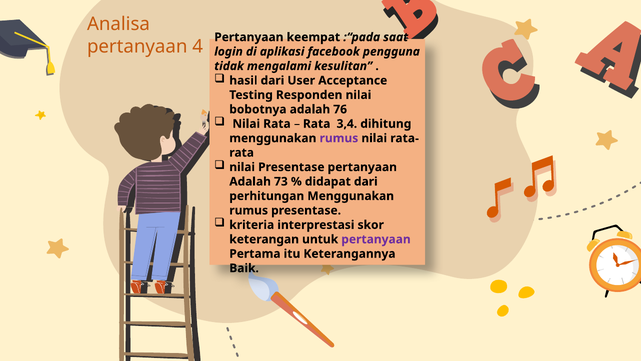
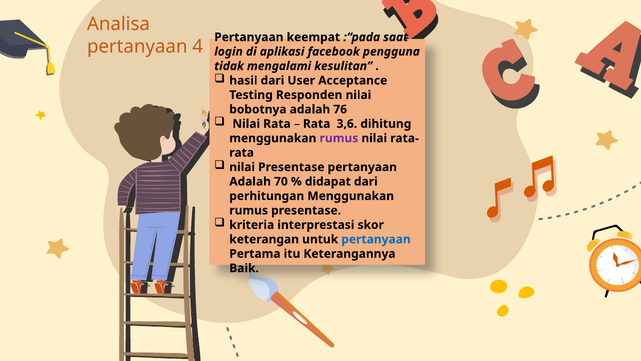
3,4: 3,4 -> 3,6
73: 73 -> 70
pertanyaan at (376, 239) colour: purple -> blue
